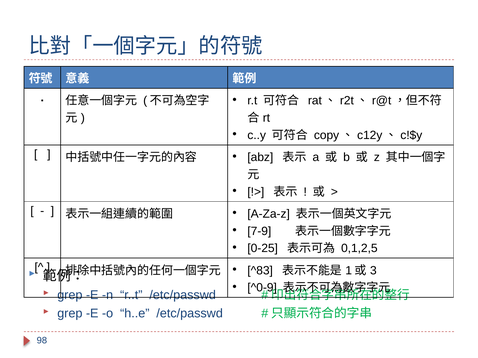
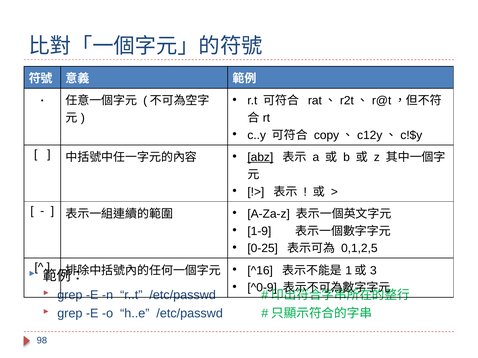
abz underline: none -> present
7-9: 7-9 -> 1-9
^83: ^83 -> ^16
